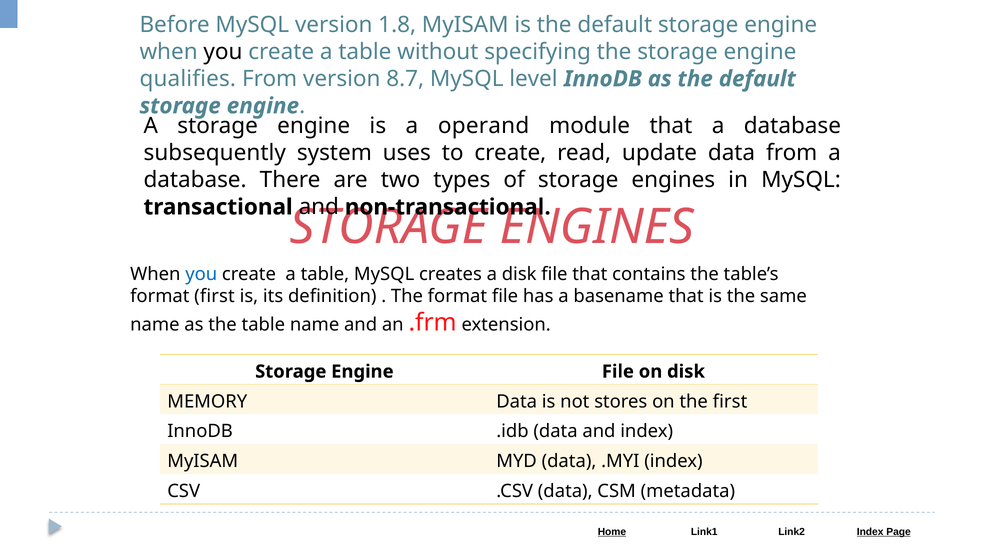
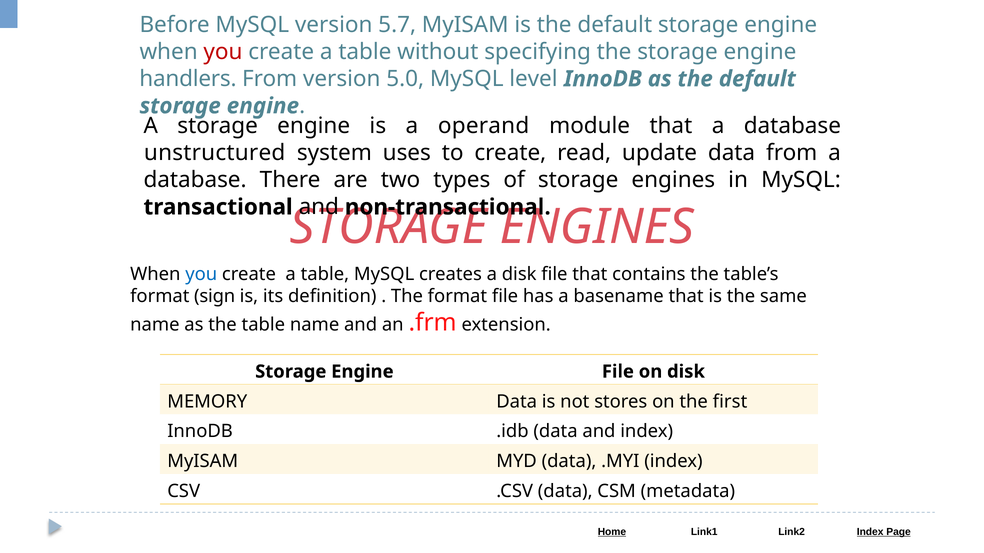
1.8: 1.8 -> 5.7
you at (223, 52) colour: black -> red
qualifies: qualifies -> handlers
8.7: 8.7 -> 5.0
subsequently: subsequently -> unstructured
format first: first -> sign
